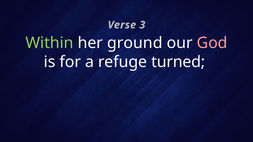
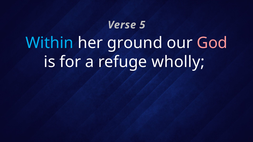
3: 3 -> 5
Within colour: light green -> light blue
turned: turned -> wholly
